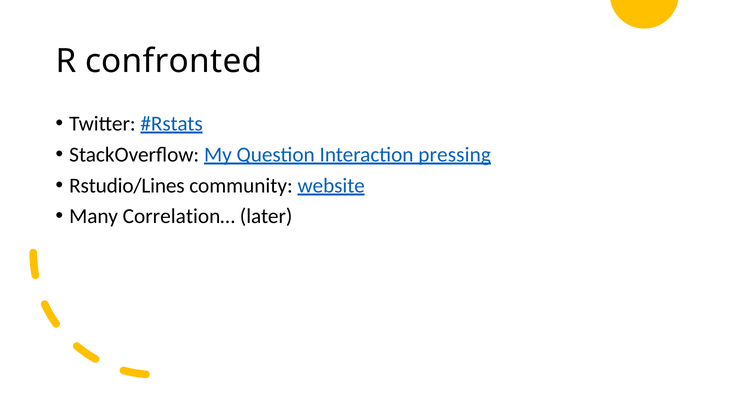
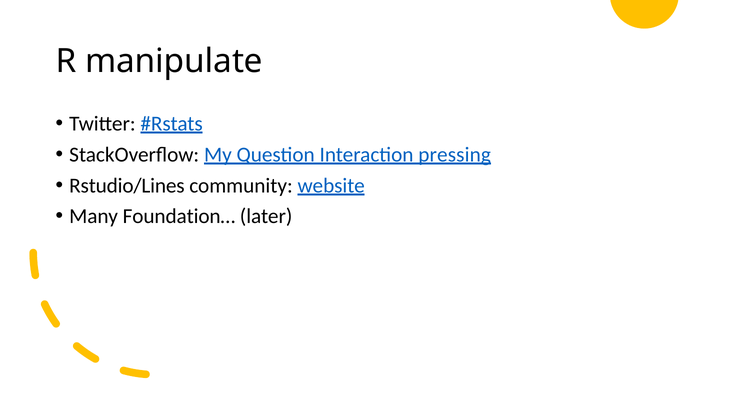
confronted: confronted -> manipulate
Correlation…: Correlation… -> Foundation…
